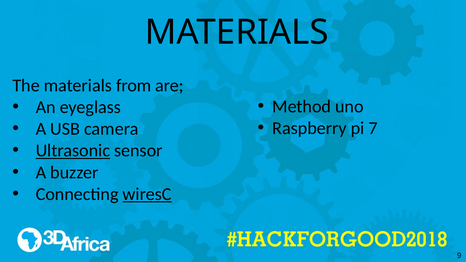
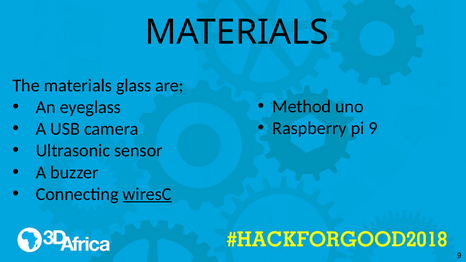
from: from -> glass
pi 7: 7 -> 9
Ultrasonic underline: present -> none
